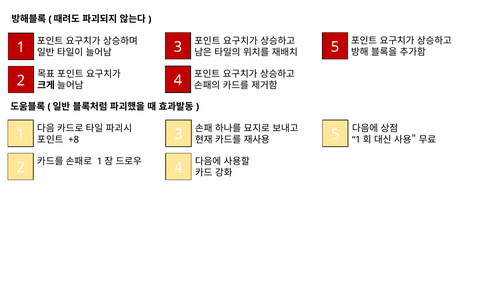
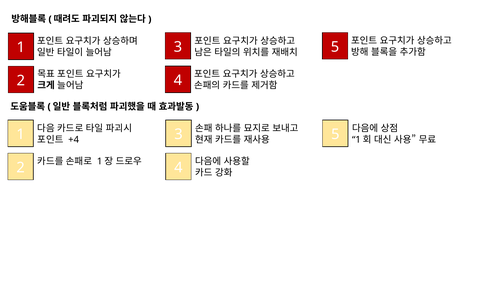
+8: +8 -> +4
